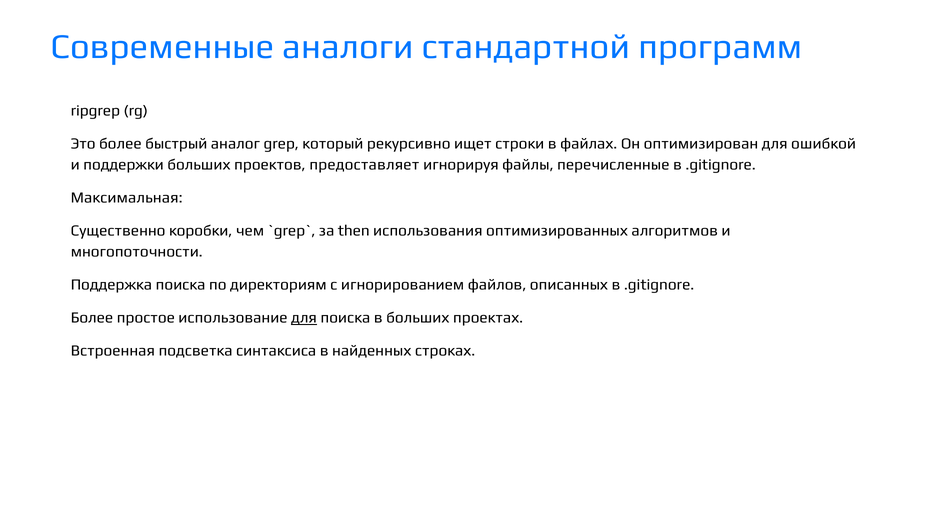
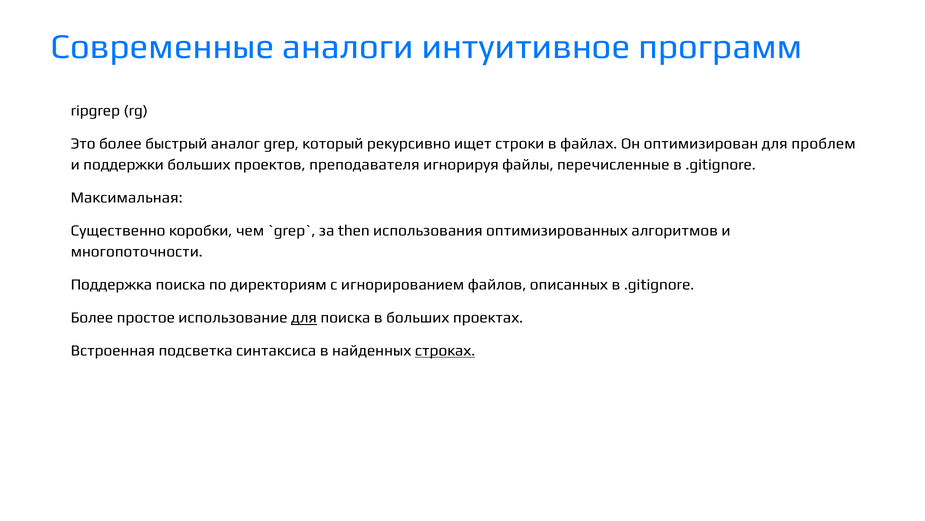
стандартной: стандартной -> интуитивное
ошибкой: ошибкой -> проблем
предоставляет: предоставляет -> преподавателя
строках underline: none -> present
